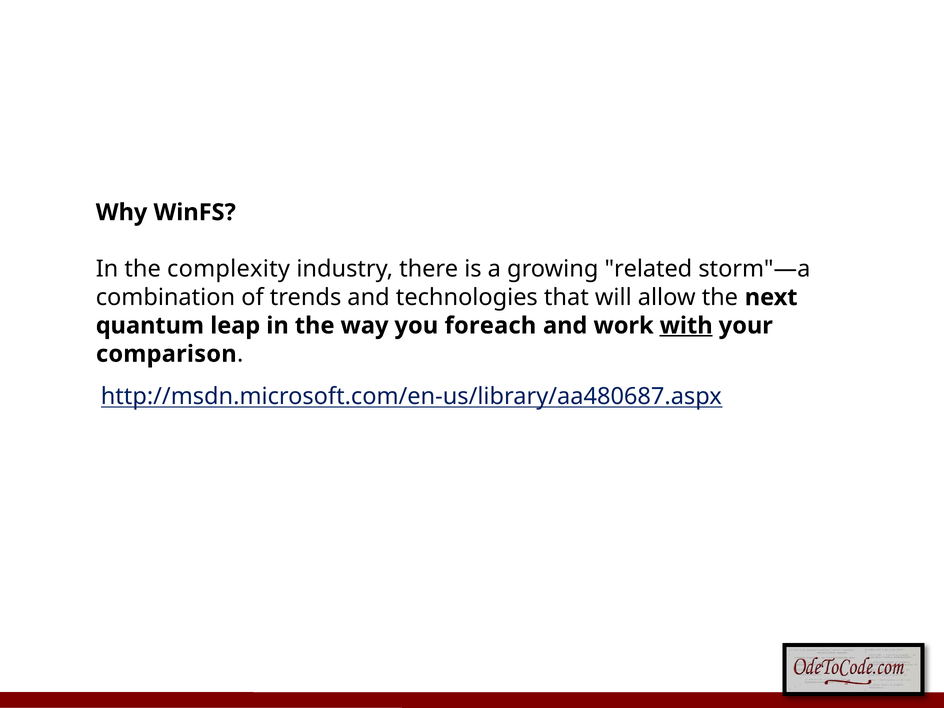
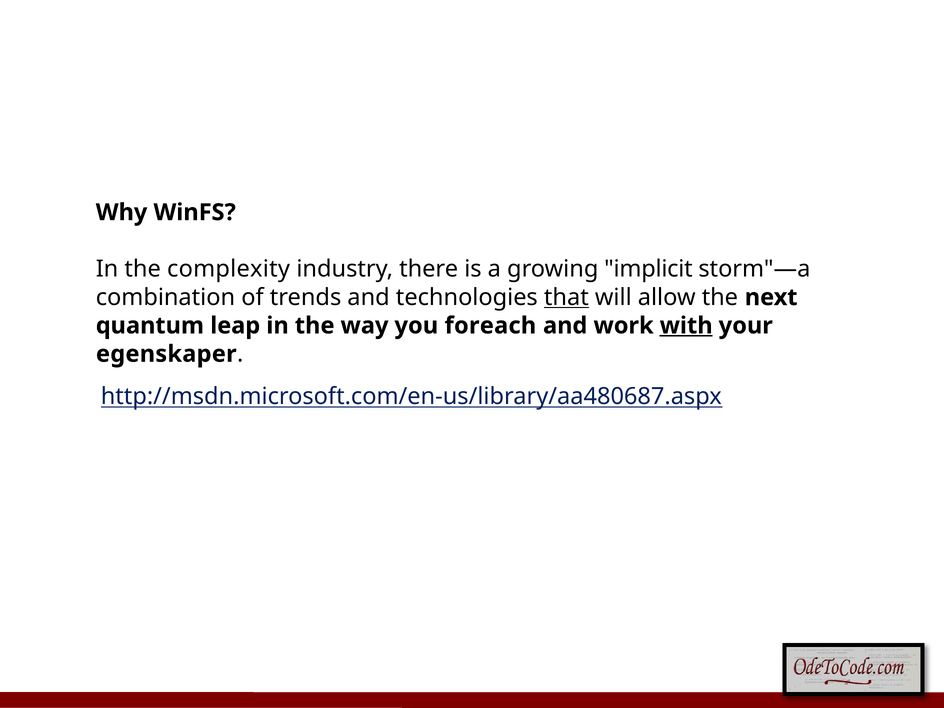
related: related -> implicit
that underline: none -> present
comparison: comparison -> egenskaper
